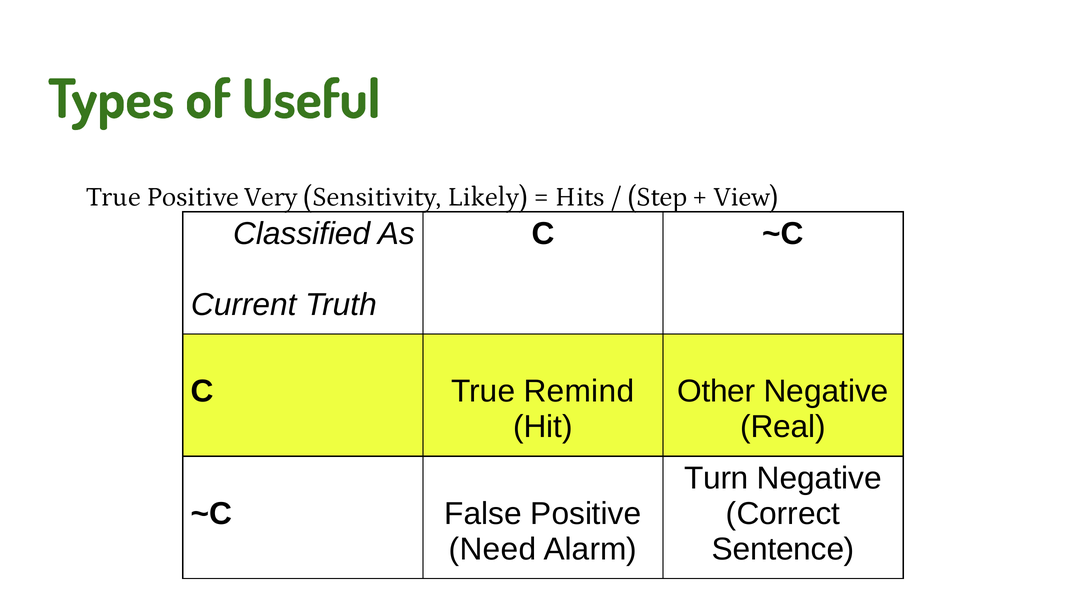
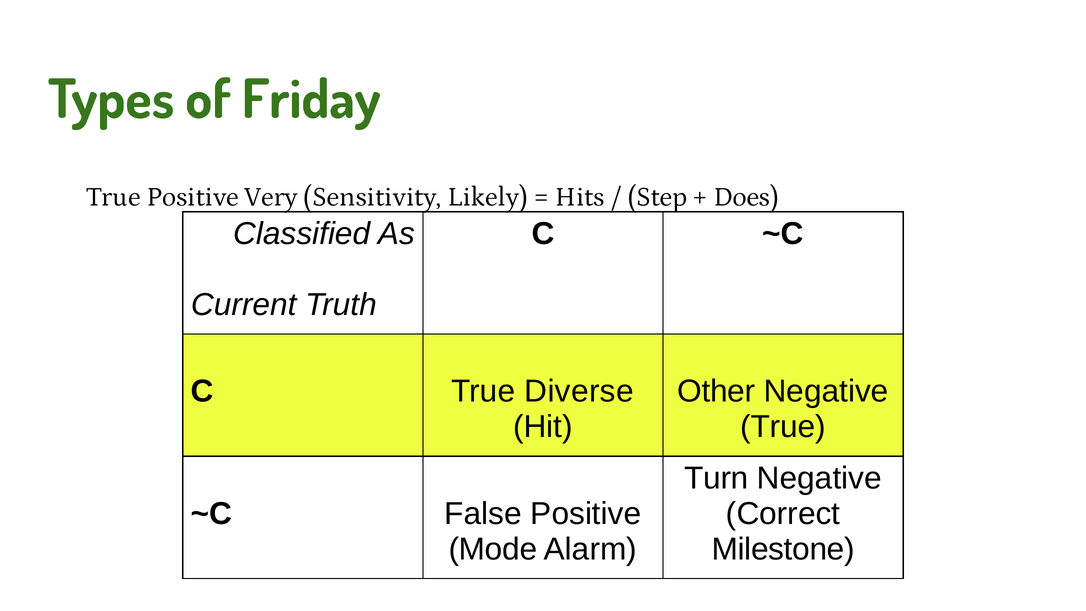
Useful: Useful -> Friday
View: View -> Does
Remind: Remind -> Diverse
Real at (783, 427): Real -> True
Need: Need -> Mode
Sentence: Sentence -> Milestone
